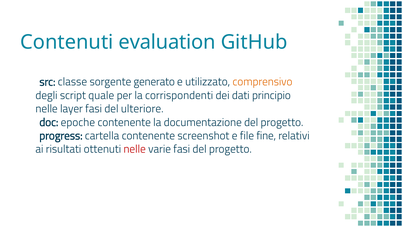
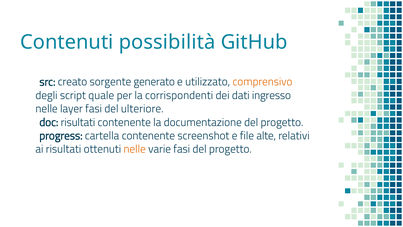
evaluation: evaluation -> possibilità
classe: classe -> creato
principio: principio -> ingresso
doc epoche: epoche -> risultati
fine: fine -> alte
nelle at (135, 149) colour: red -> orange
